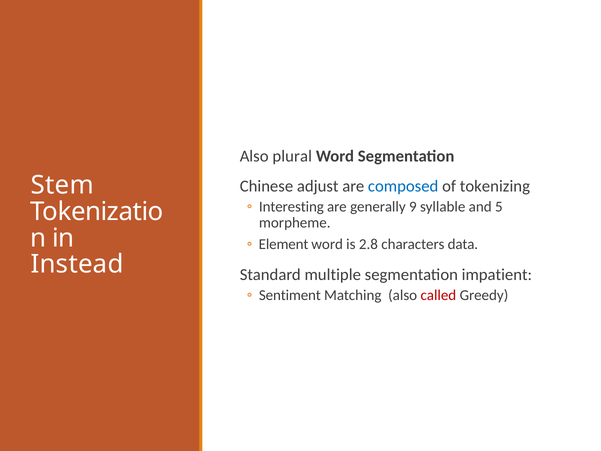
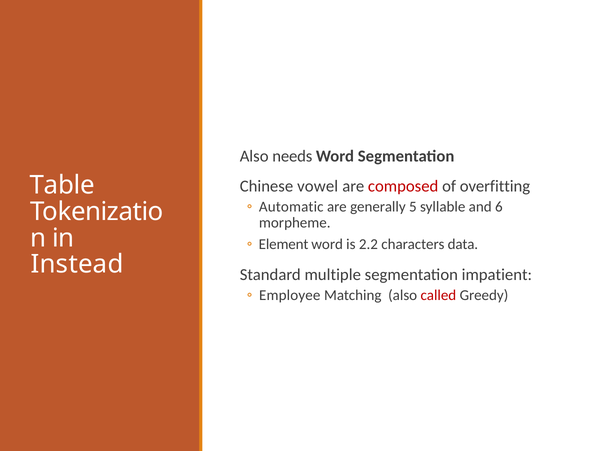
plural: plural -> needs
Stem: Stem -> Table
adjust: adjust -> vowel
composed colour: blue -> red
tokenizing: tokenizing -> overfitting
Interesting: Interesting -> Automatic
9: 9 -> 5
5: 5 -> 6
2.8: 2.8 -> 2.2
Sentiment: Sentiment -> Employee
